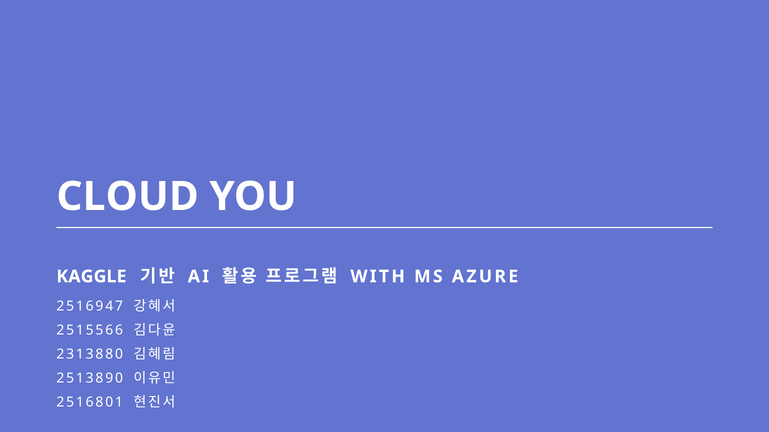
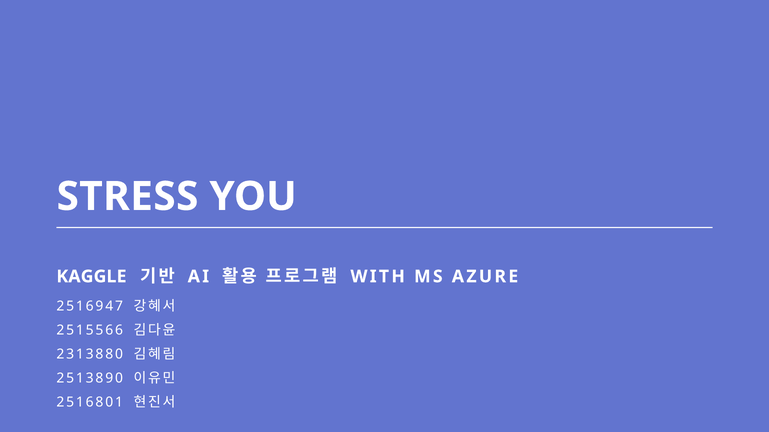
CLOUD: CLOUD -> STRESS
